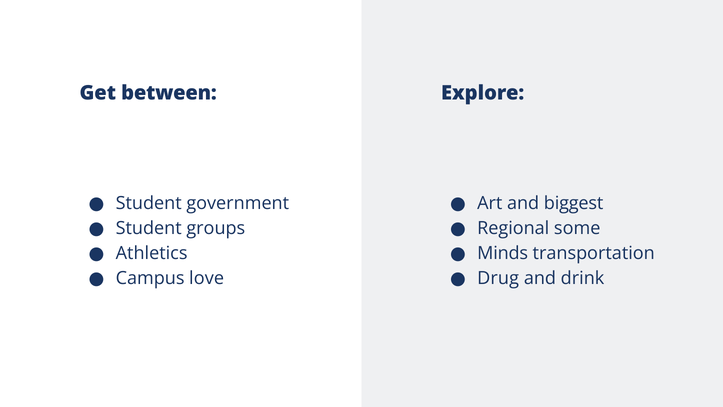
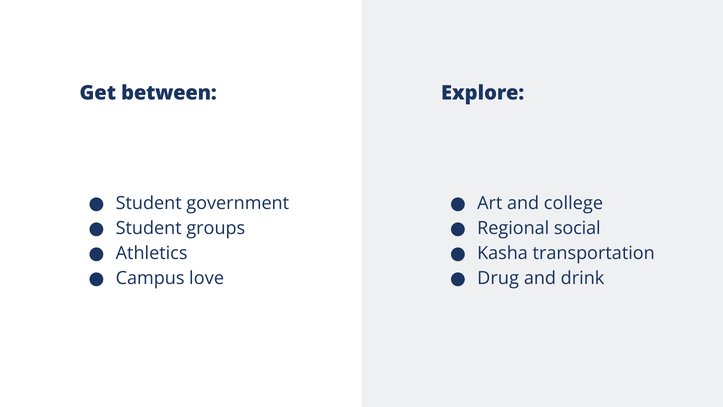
biggest: biggest -> college
some: some -> social
Minds: Minds -> Kasha
